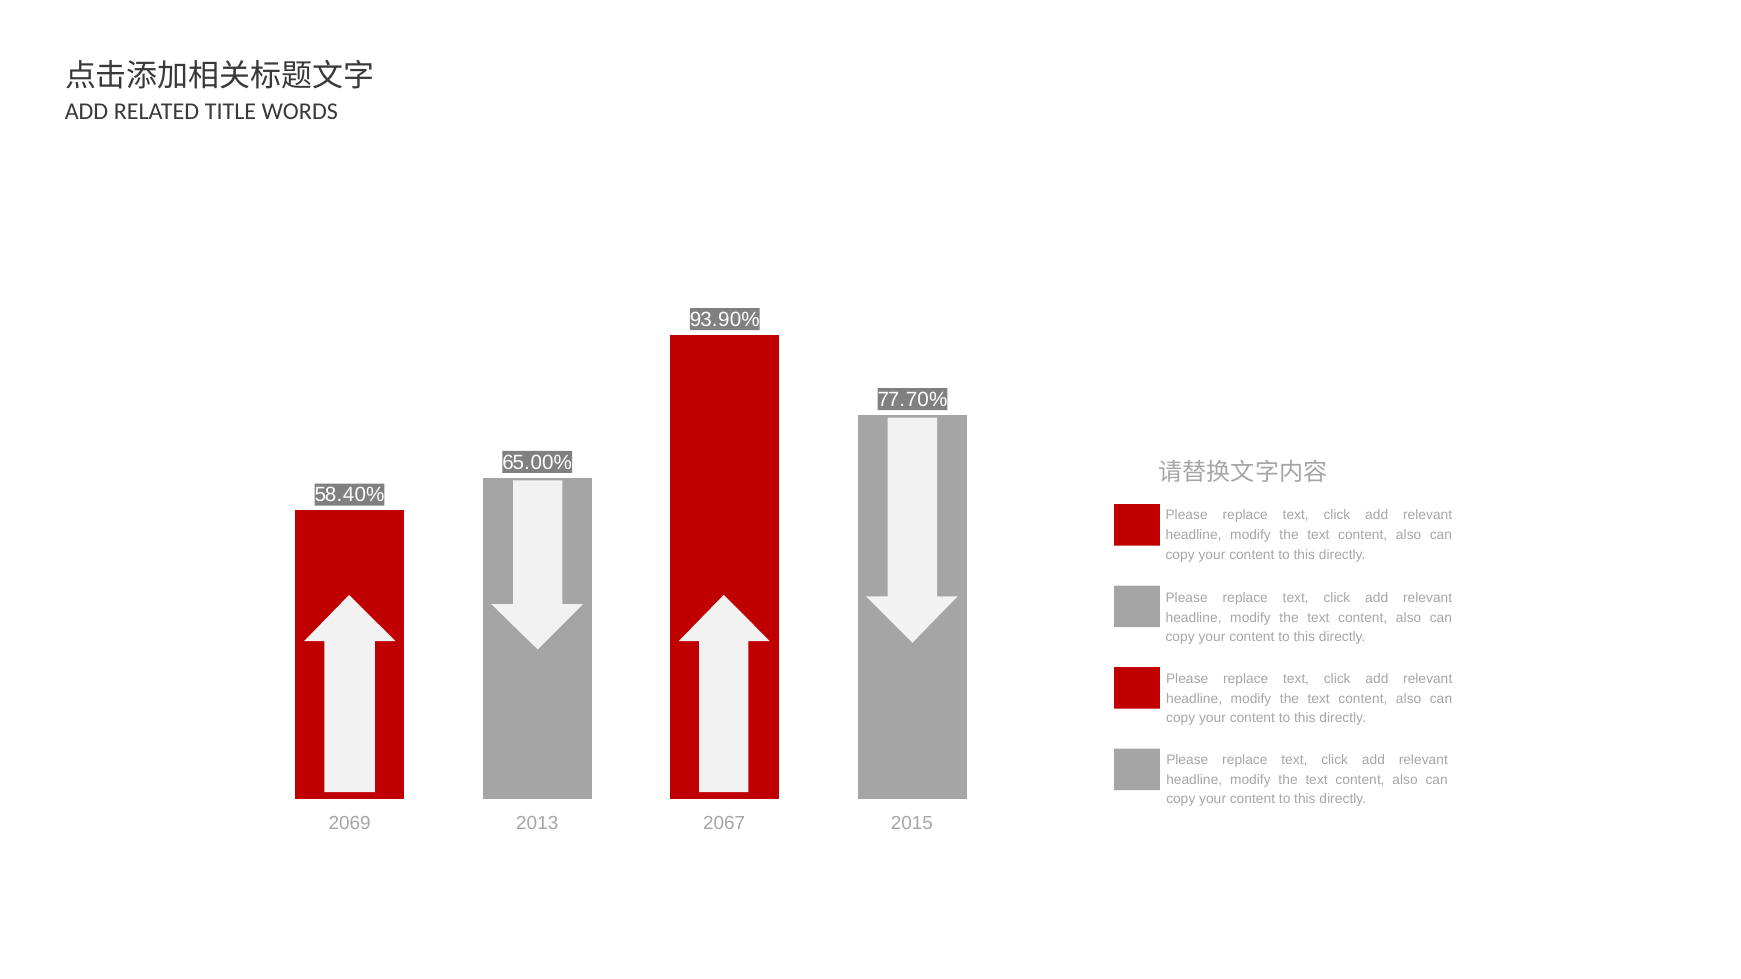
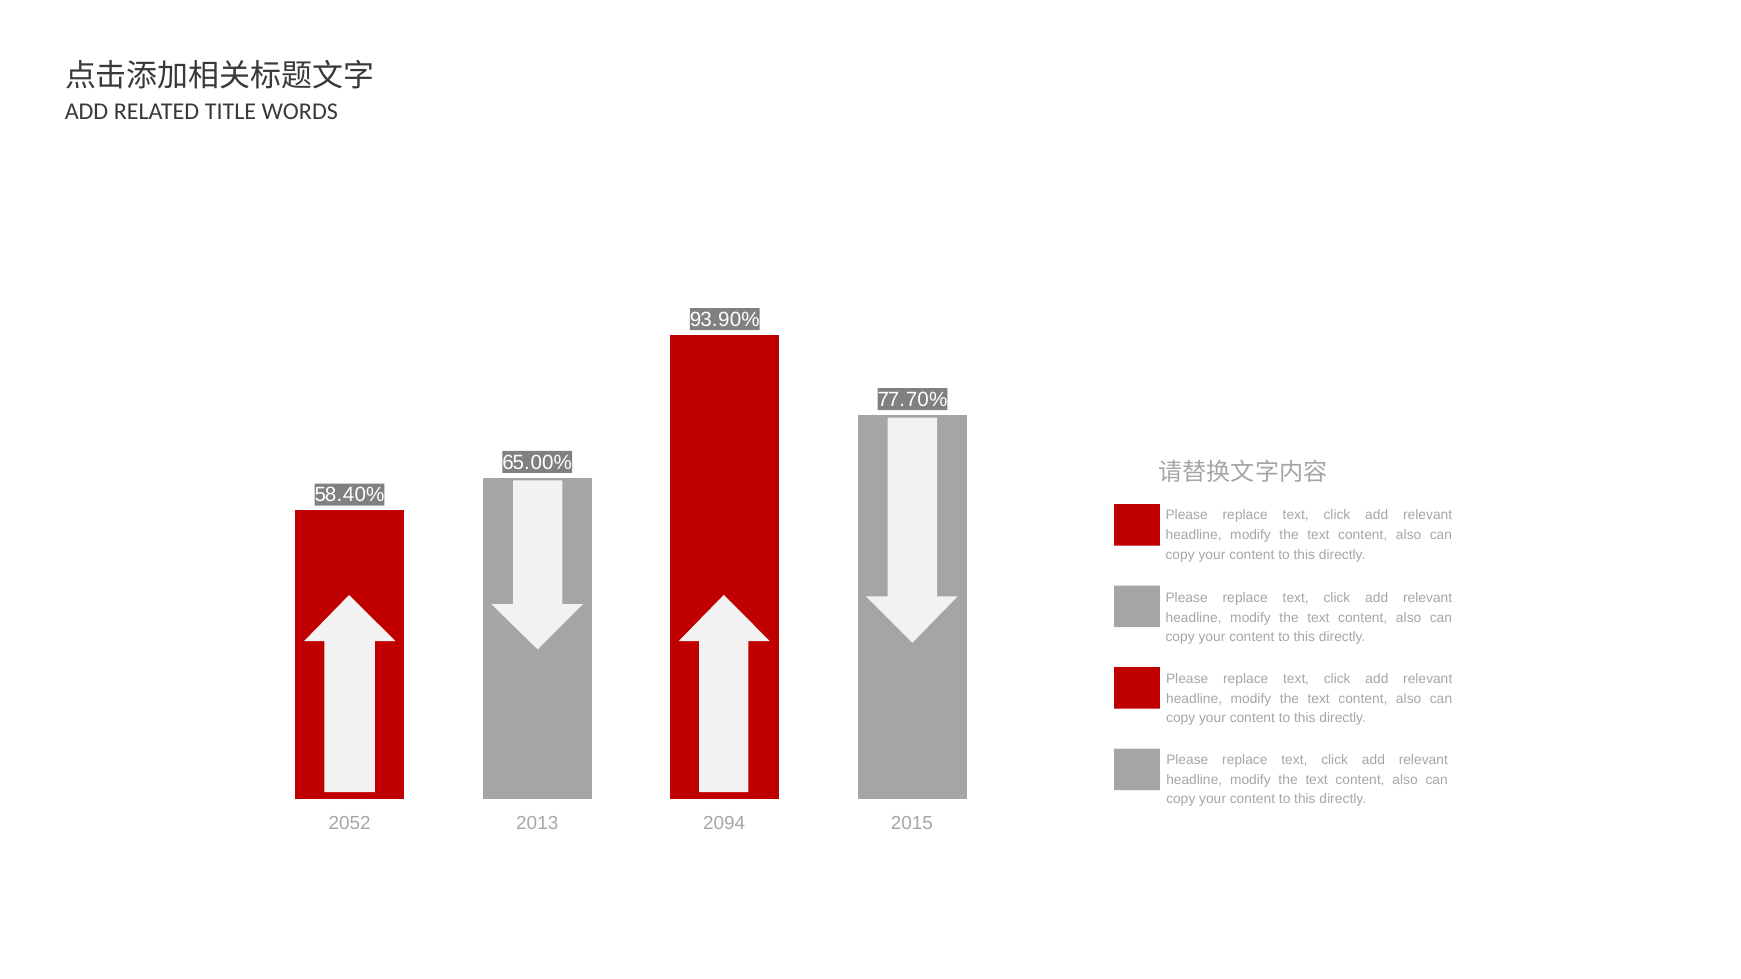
2069: 2069 -> 2052
2067: 2067 -> 2094
